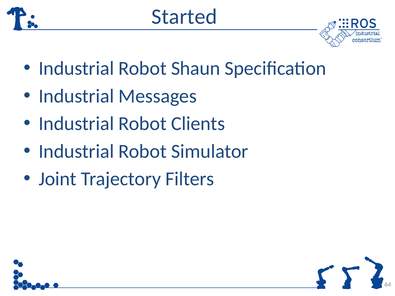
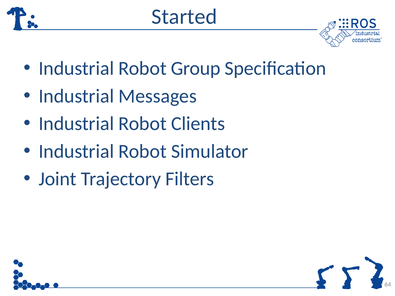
Shaun: Shaun -> Group
